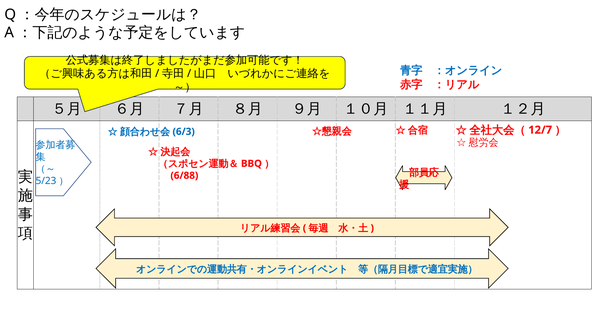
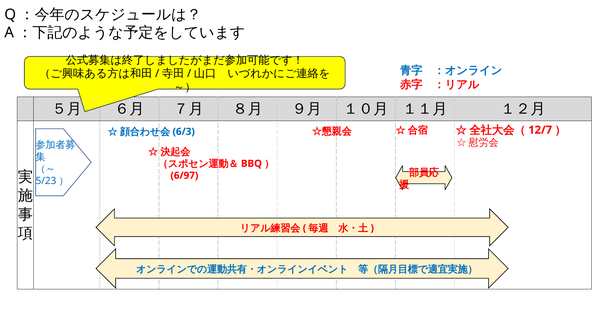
6/88: 6/88 -> 6/97
